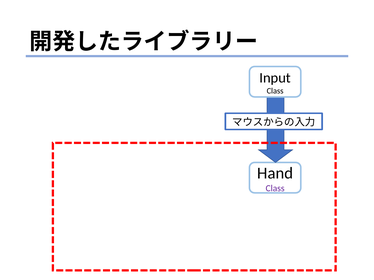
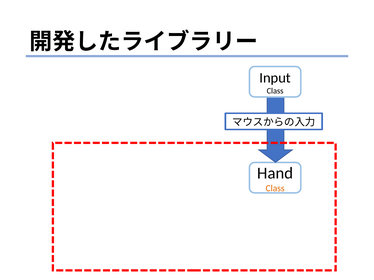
Class at (275, 189) colour: purple -> orange
